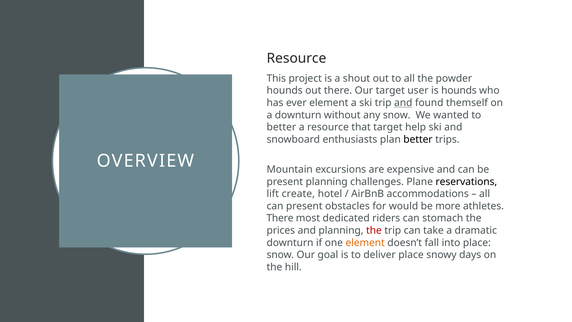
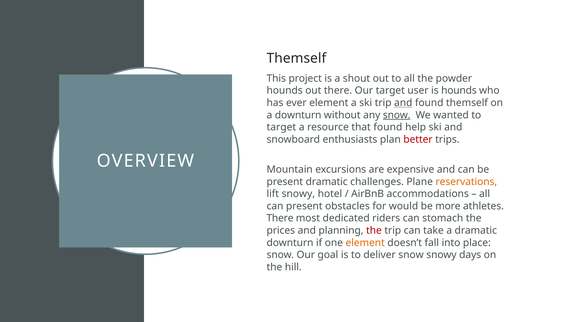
Resource at (296, 58): Resource -> Themself
snow at (397, 115) underline: none -> present
better at (281, 127): better -> target
that target: target -> found
better at (418, 139) colour: black -> red
present planning: planning -> dramatic
reservations colour: black -> orange
lift create: create -> snowy
deliver place: place -> snow
